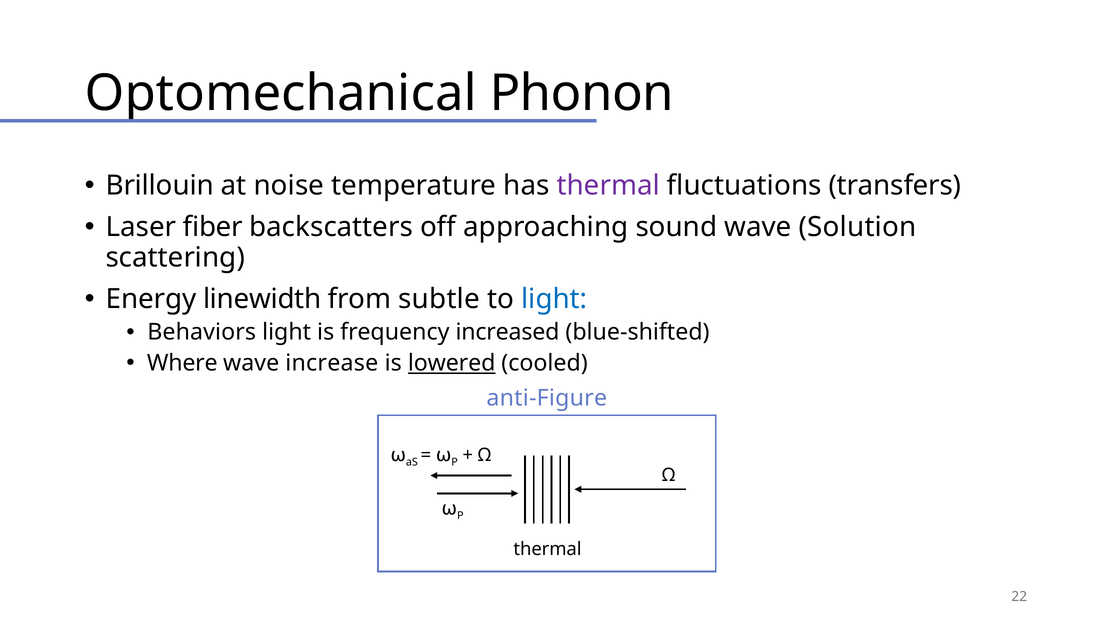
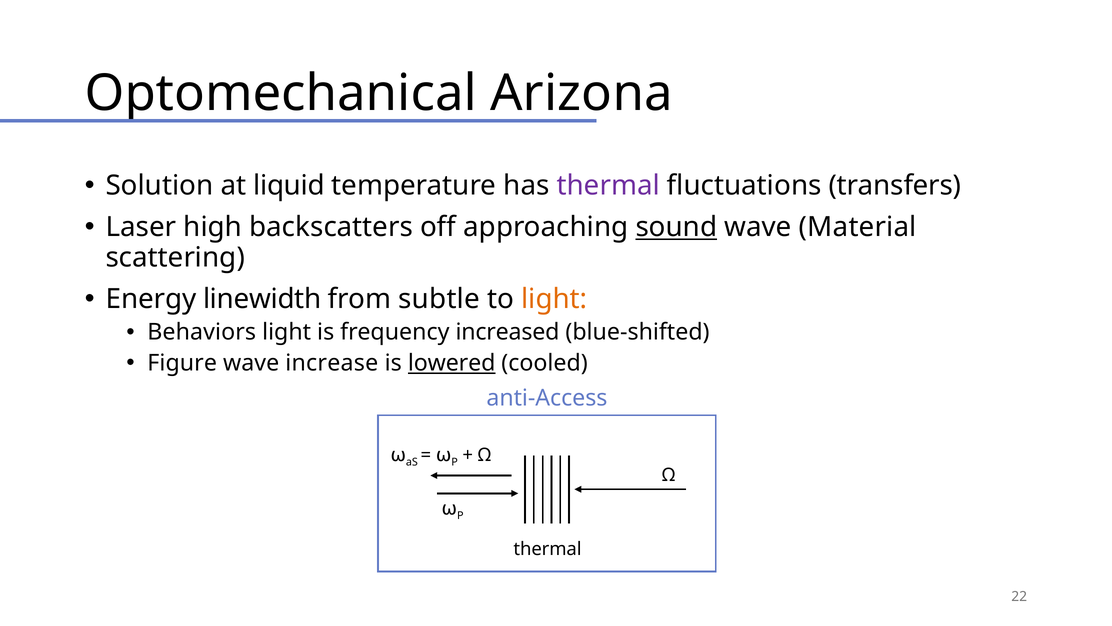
Phonon: Phonon -> Arizona
Brillouin: Brillouin -> Solution
noise: noise -> liquid
fiber: fiber -> high
sound underline: none -> present
Solution: Solution -> Material
light at (554, 299) colour: blue -> orange
Where: Where -> Figure
anti-Figure: anti-Figure -> anti-Access
